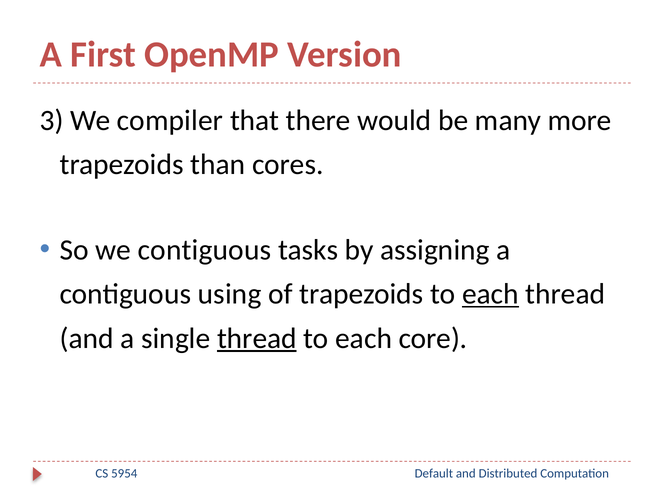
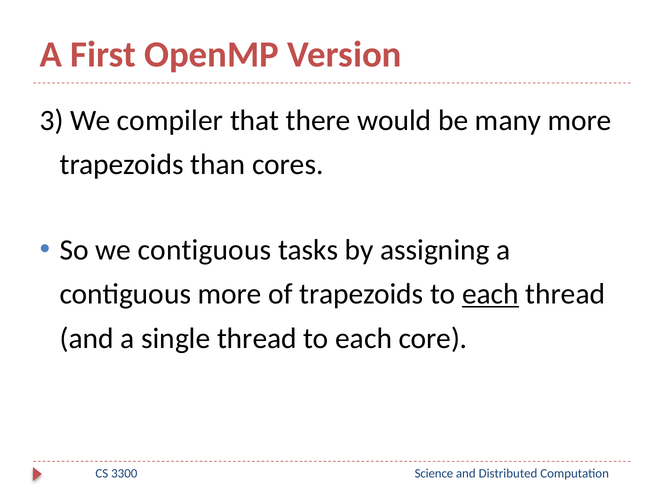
contiguous using: using -> more
thread at (257, 338) underline: present -> none
5954: 5954 -> 3300
Default: Default -> Science
